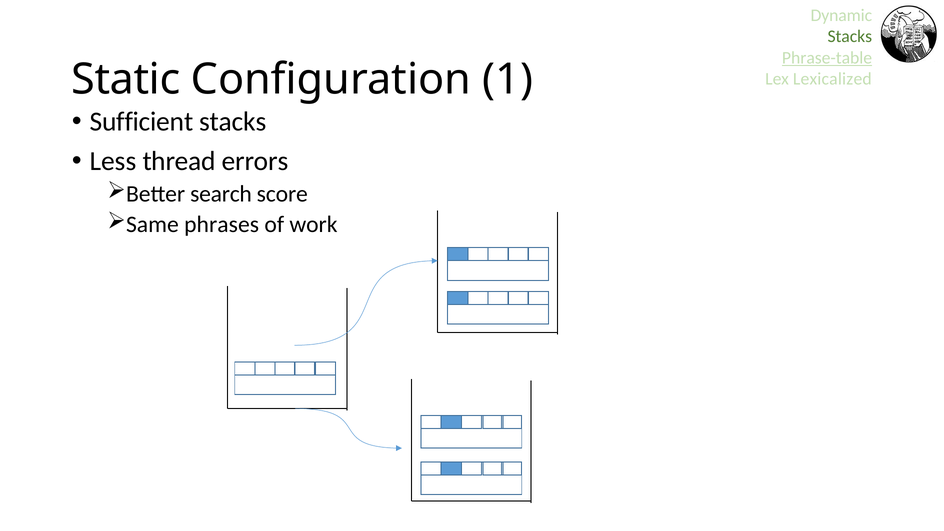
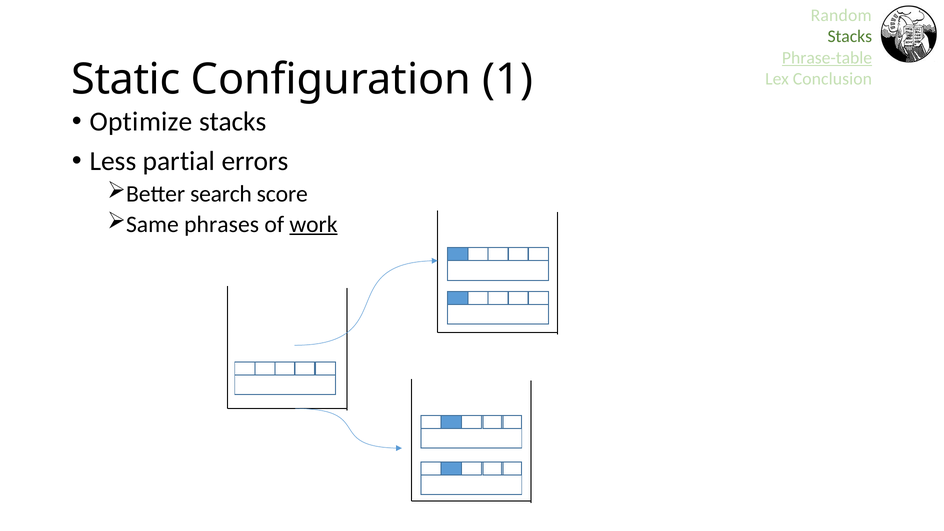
Dynamic: Dynamic -> Random
Lexicalized: Lexicalized -> Conclusion
Sufficient: Sufficient -> Optimize
thread: thread -> partial
work underline: none -> present
